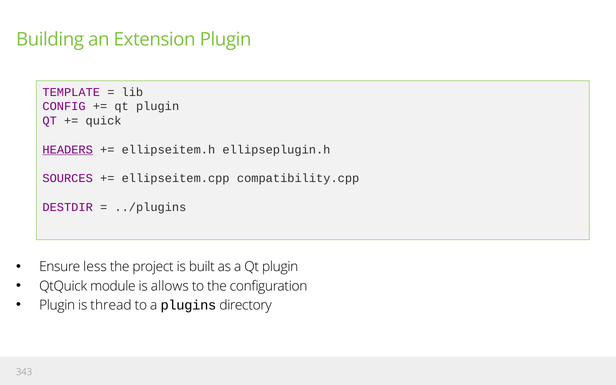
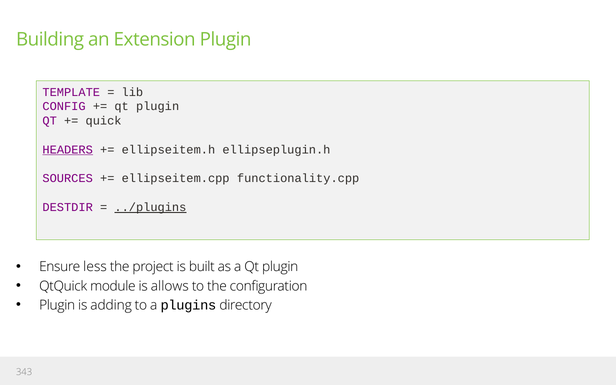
compatibility.cpp: compatibility.cpp -> functionality.cpp
../plugins underline: none -> present
thread: thread -> adding
